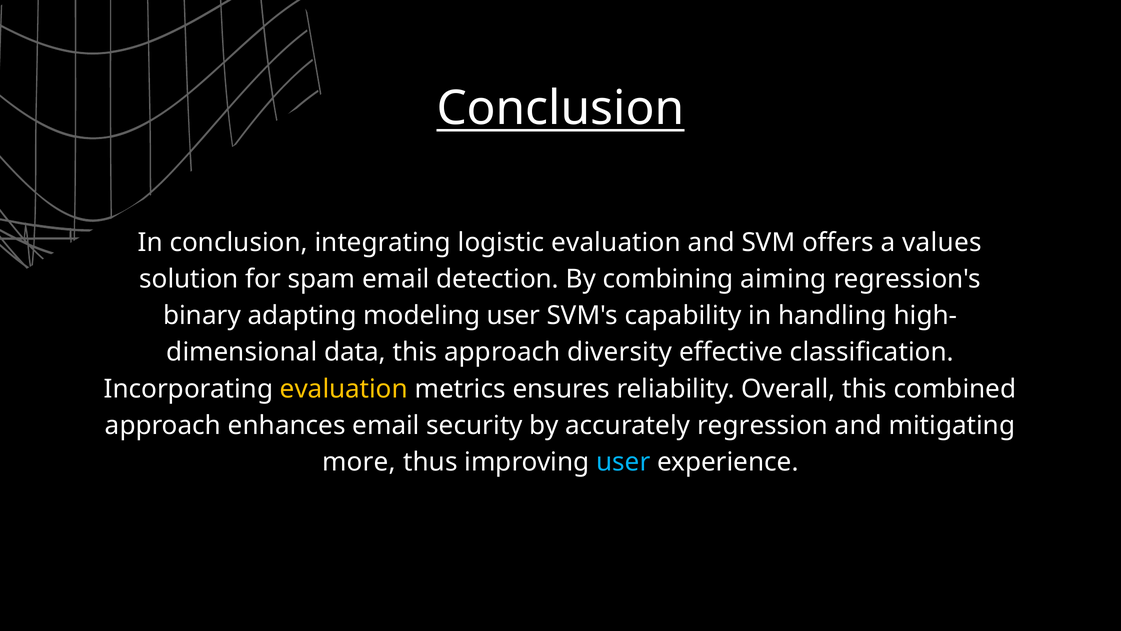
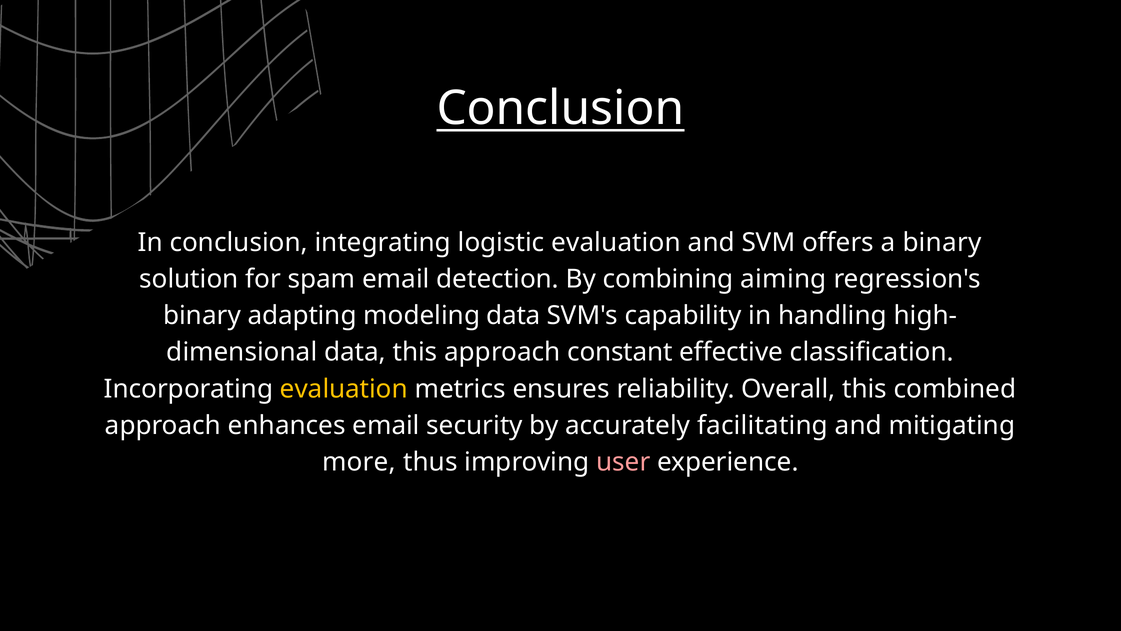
a values: values -> binary
modeling user: user -> data
diversity: diversity -> constant
regression: regression -> facilitating
user at (623, 462) colour: light blue -> pink
